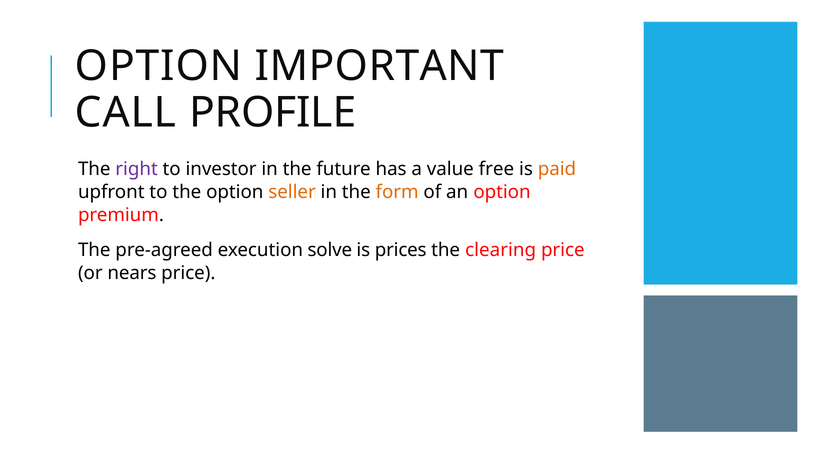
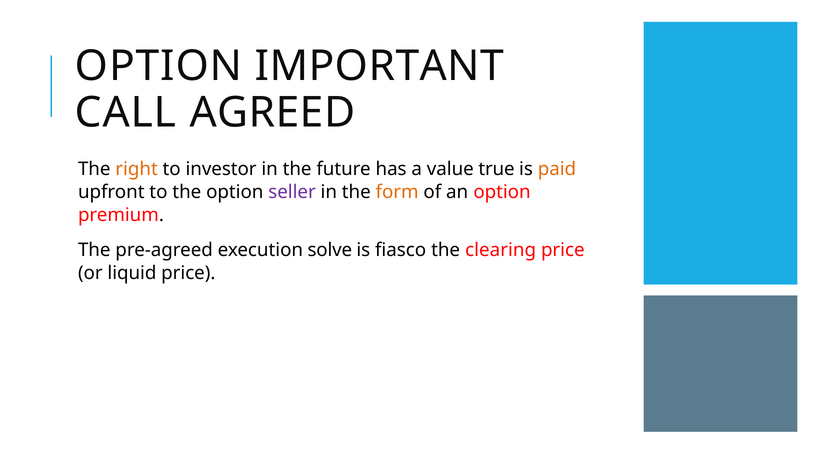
PROFILE: PROFILE -> AGREED
right colour: purple -> orange
free: free -> true
seller colour: orange -> purple
prices: prices -> fiasco
nears: nears -> liquid
